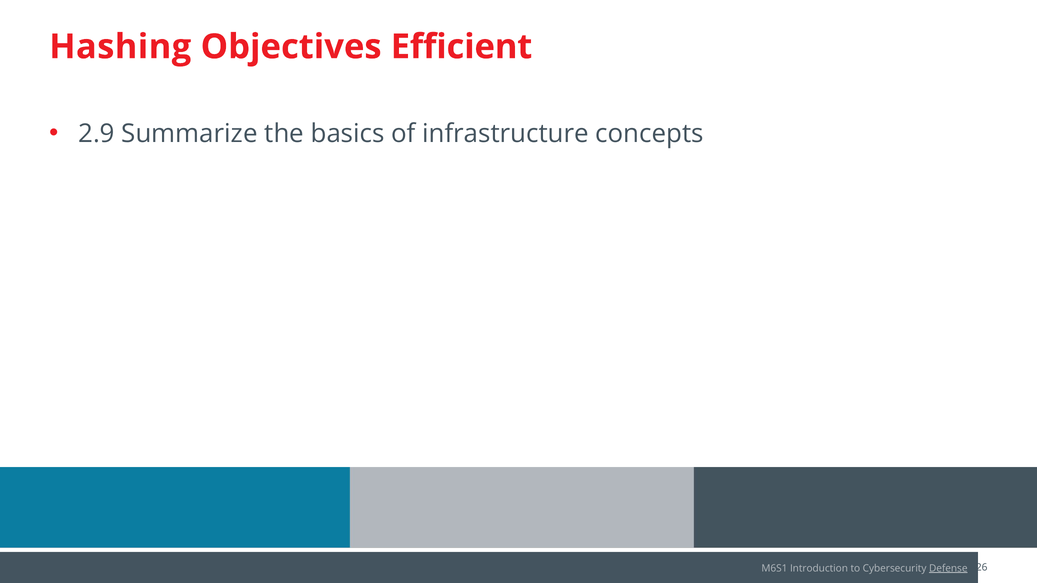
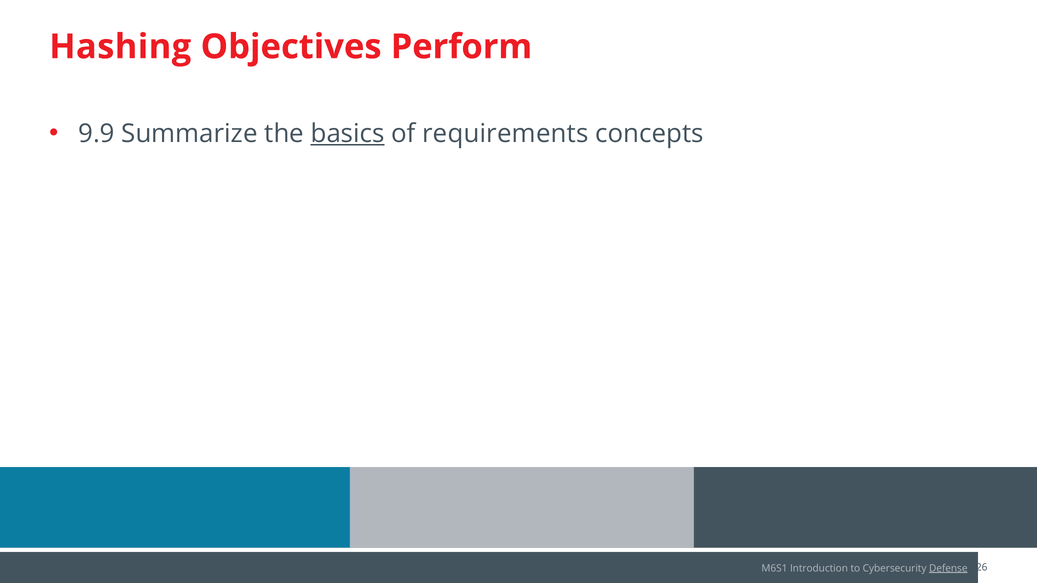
Efficient: Efficient -> Perform
2.9: 2.9 -> 9.9
basics underline: none -> present
infrastructure: infrastructure -> requirements
